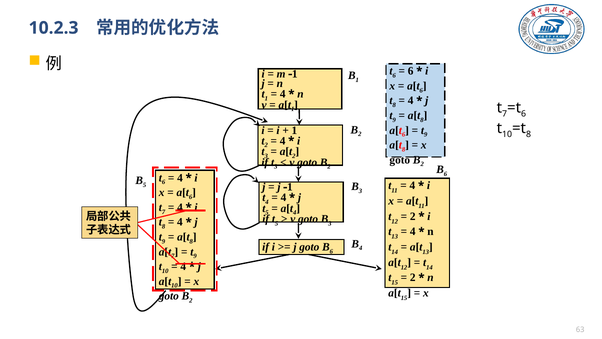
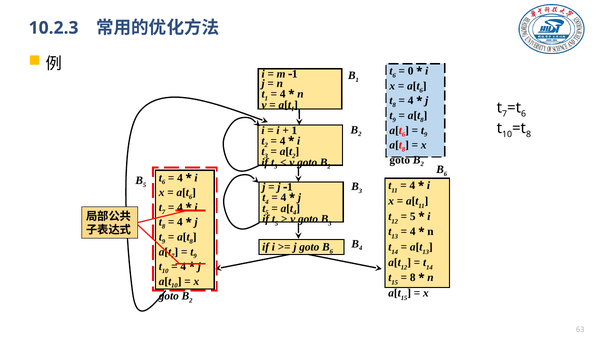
6 at (411, 71): 6 -> 0
2 at (413, 216): 2 -> 5
2 at (413, 277): 2 -> 8
